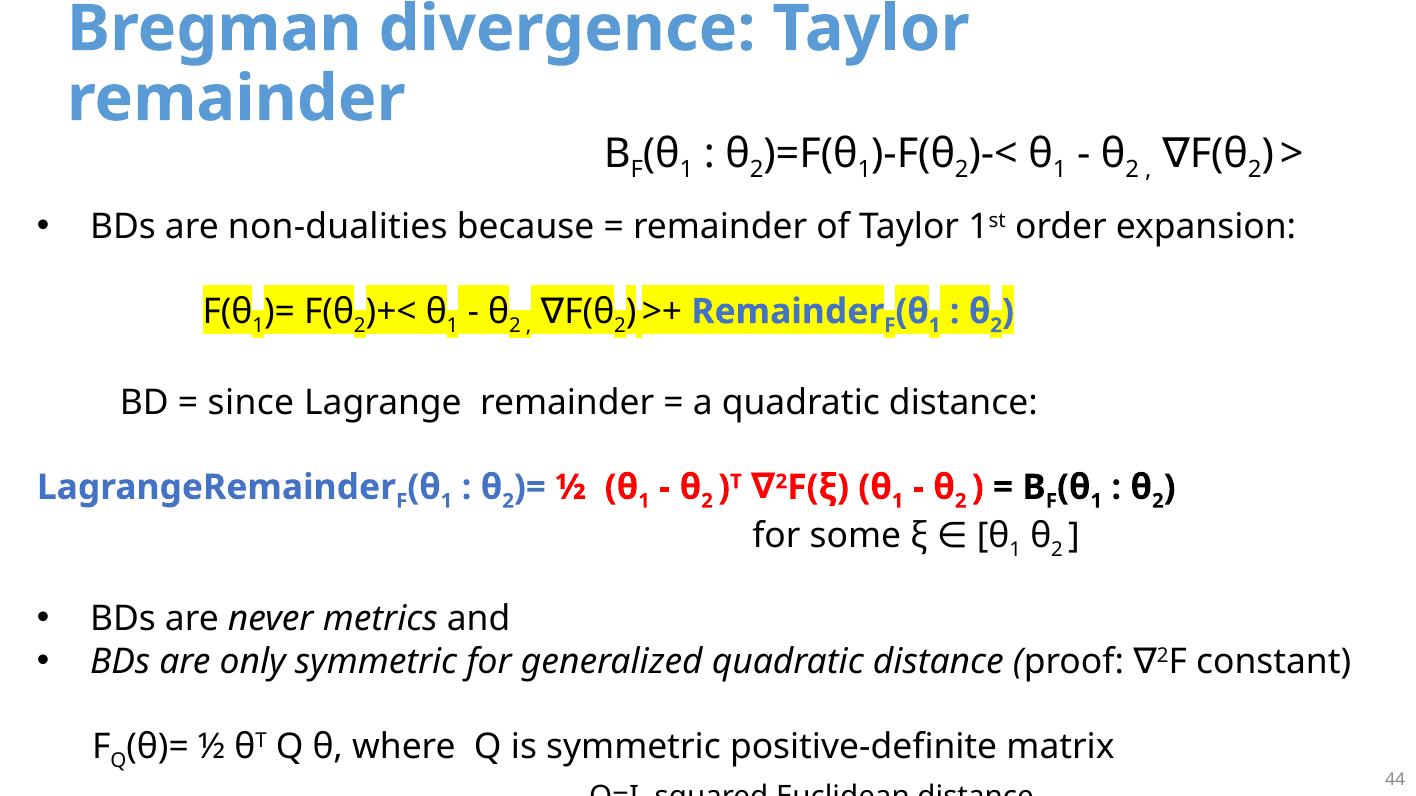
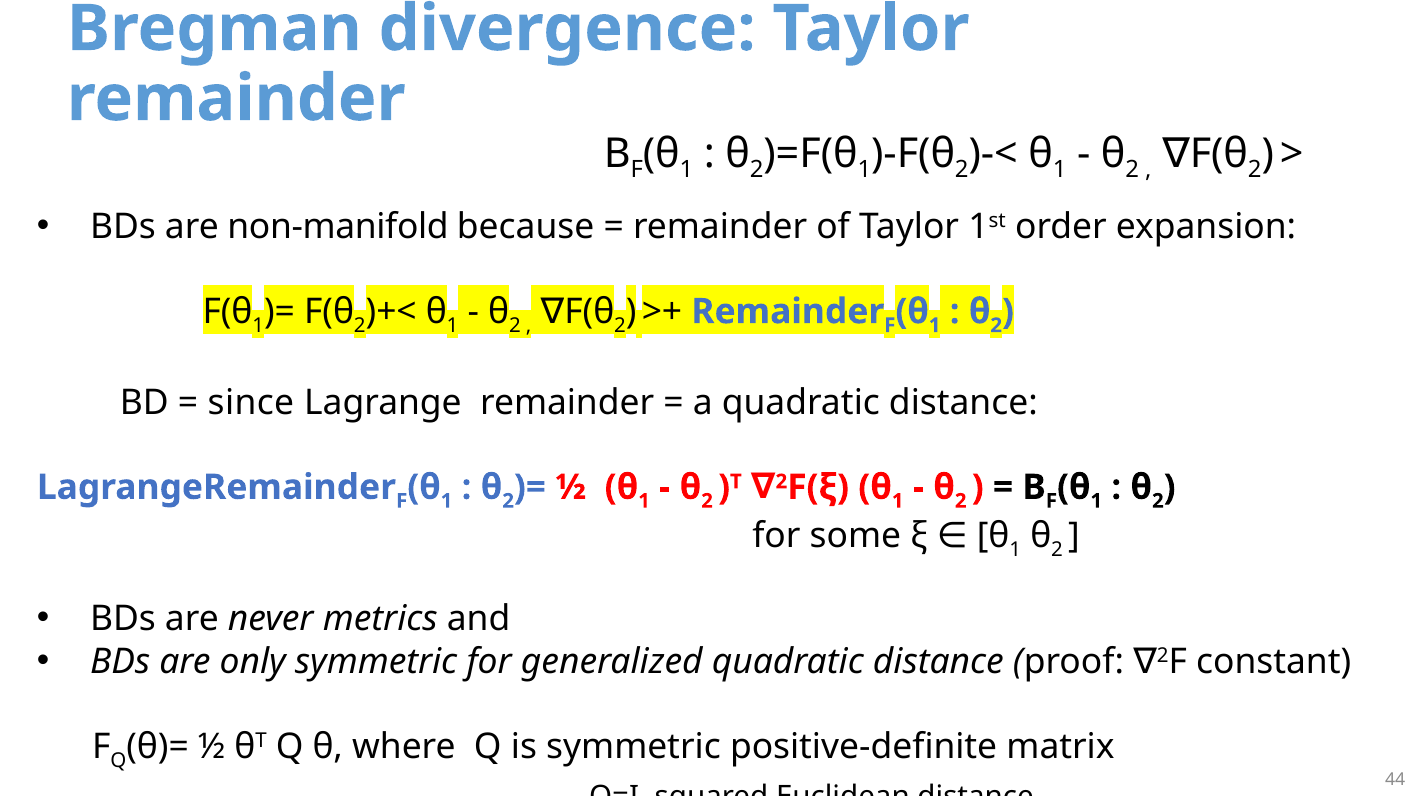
non-dualities: non-dualities -> non-manifold
